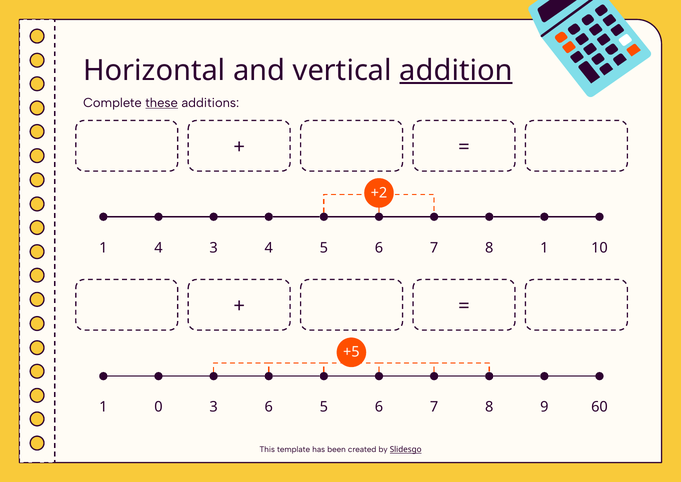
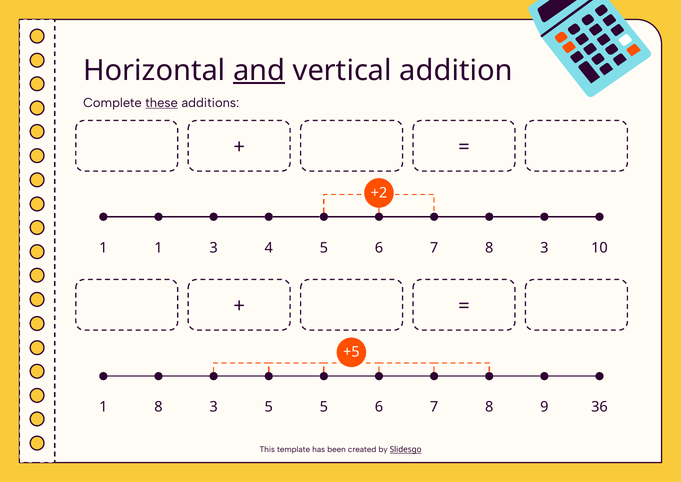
and underline: none -> present
addition underline: present -> none
1 4: 4 -> 1
7 8 1: 1 -> 3
1 0: 0 -> 8
3 6: 6 -> 5
60: 60 -> 36
